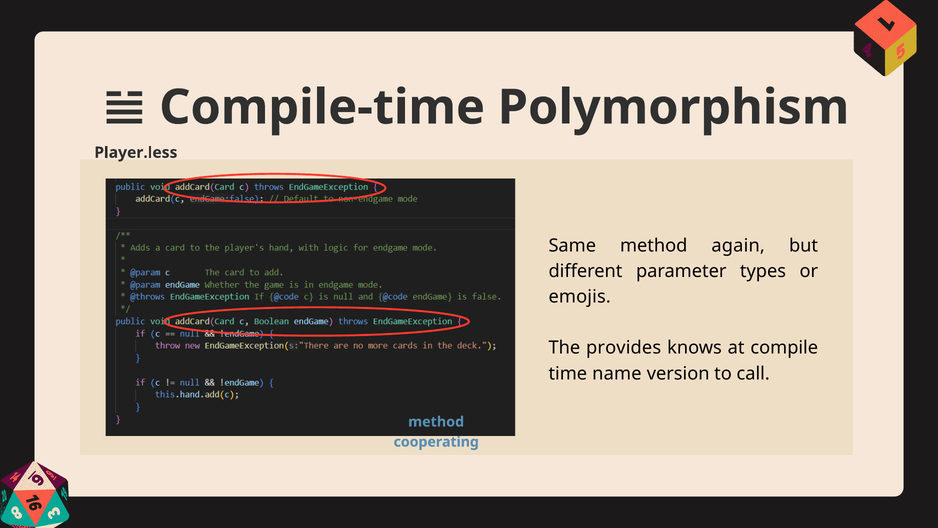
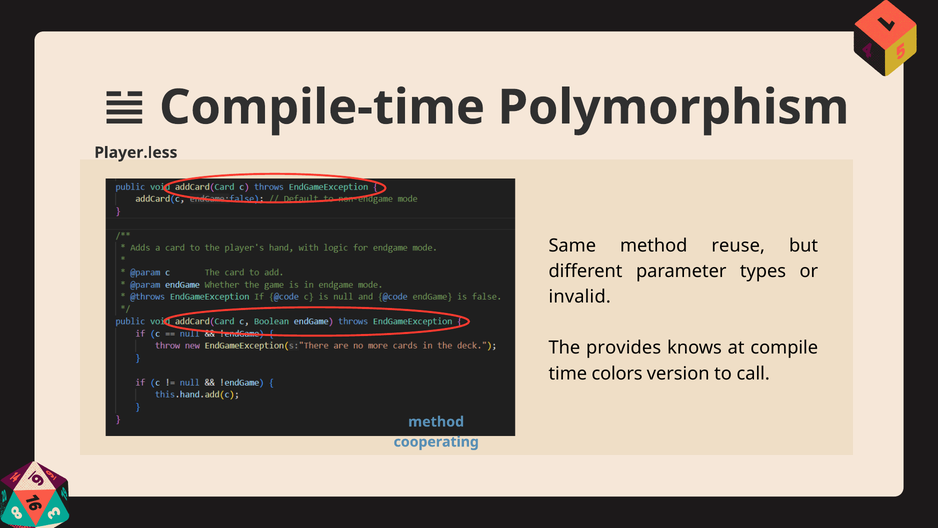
again: again -> reuse
emojis: emojis -> invalid
name: name -> colors
